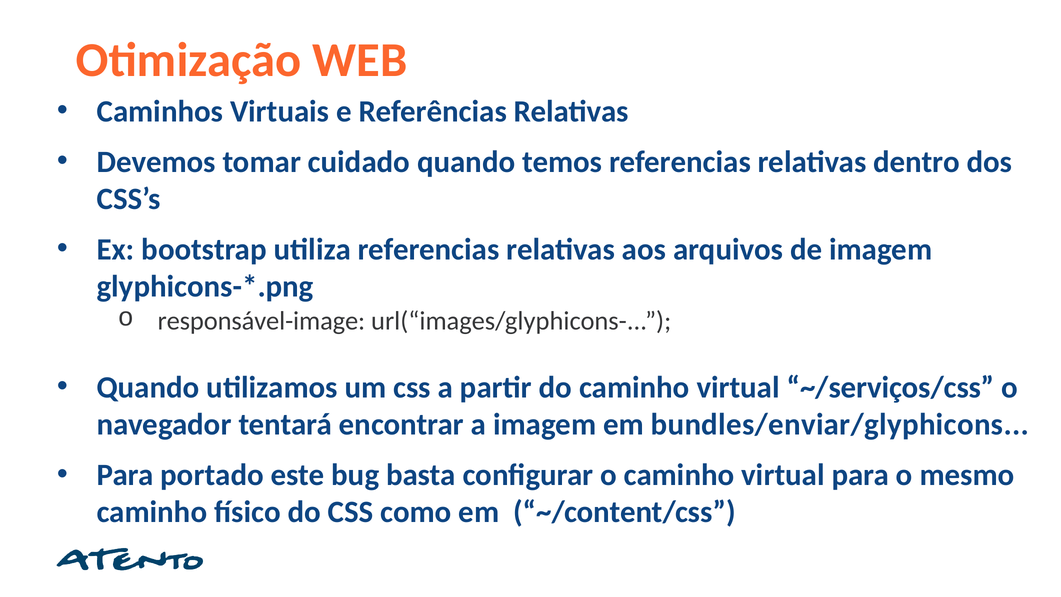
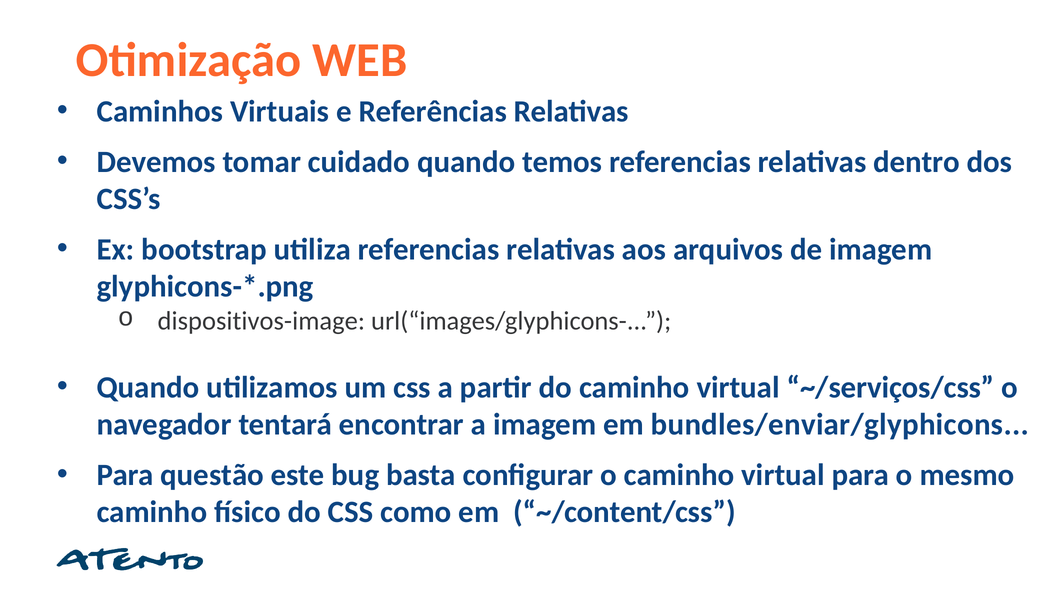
responsável-image: responsável-image -> dispositivos-image
portado: portado -> questão
